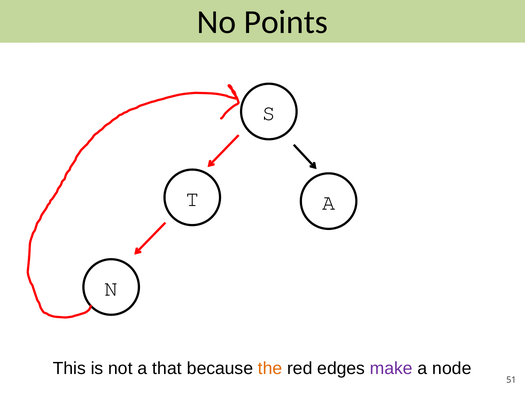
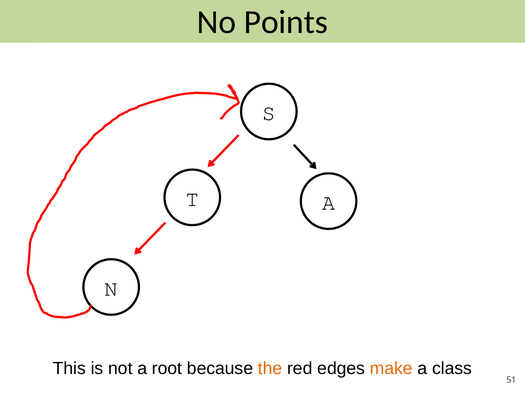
that: that -> root
make colour: purple -> orange
node: node -> class
